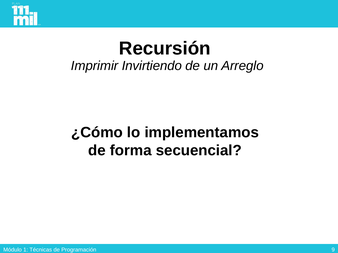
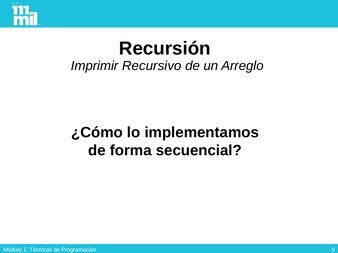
Invirtiendo: Invirtiendo -> Recursivo
